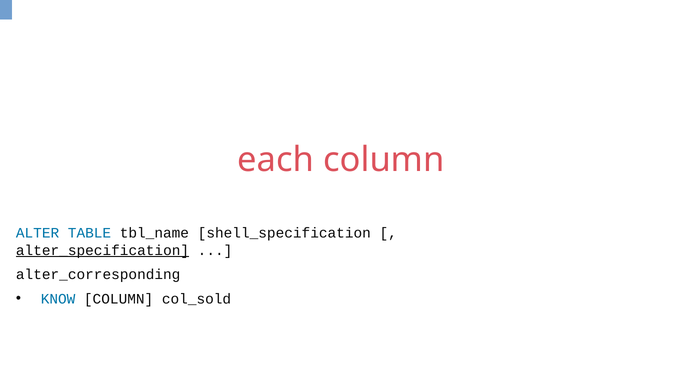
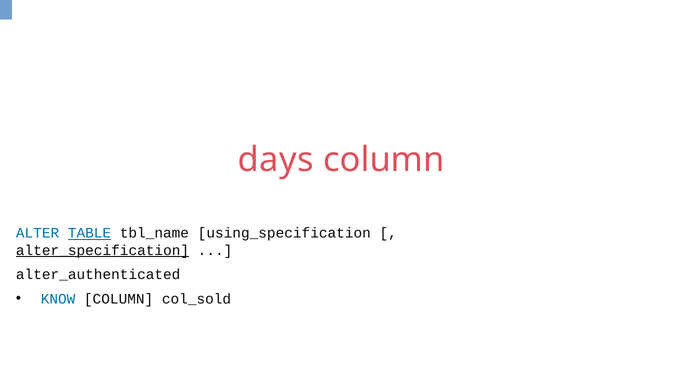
each: each -> days
TABLE underline: none -> present
shell_specification: shell_specification -> using_specification
alter_corresponding: alter_corresponding -> alter_authenticated
